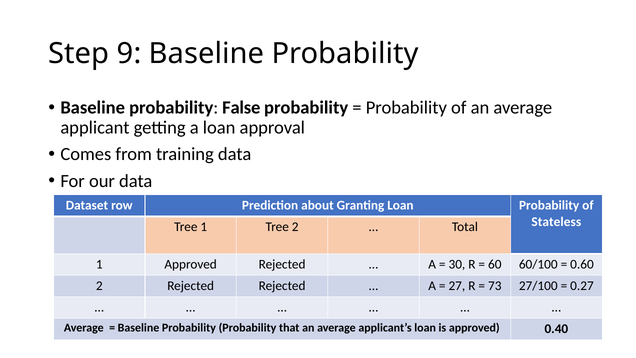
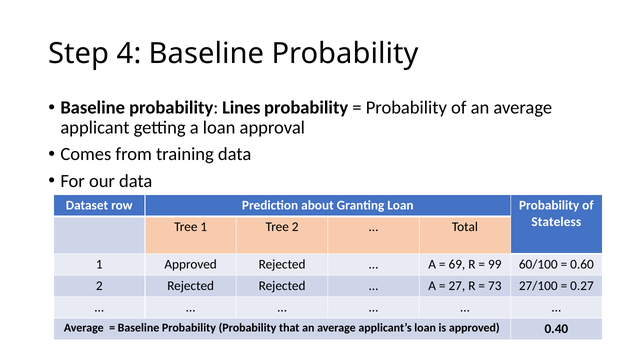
9: 9 -> 4
False: False -> Lines
30: 30 -> 69
60: 60 -> 99
